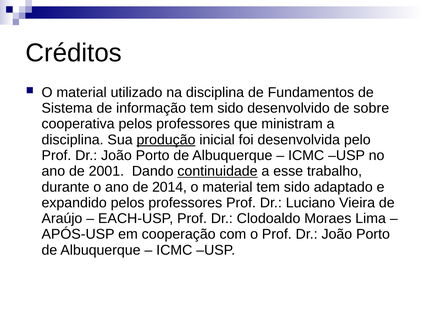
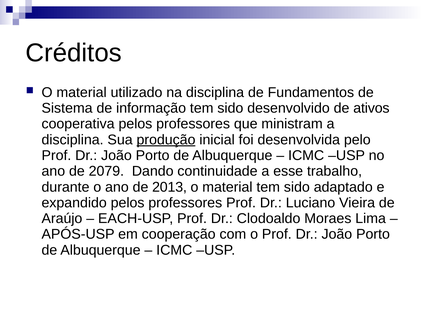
sobre: sobre -> ativos
2001: 2001 -> 2079
continuidade underline: present -> none
2014: 2014 -> 2013
